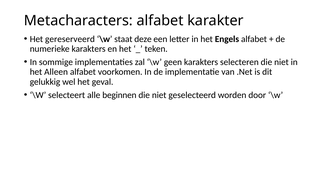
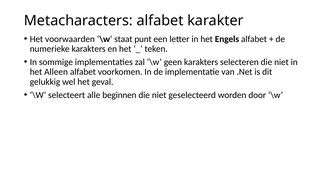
gereserveerd: gereserveerd -> voorwaarden
deze: deze -> punt
